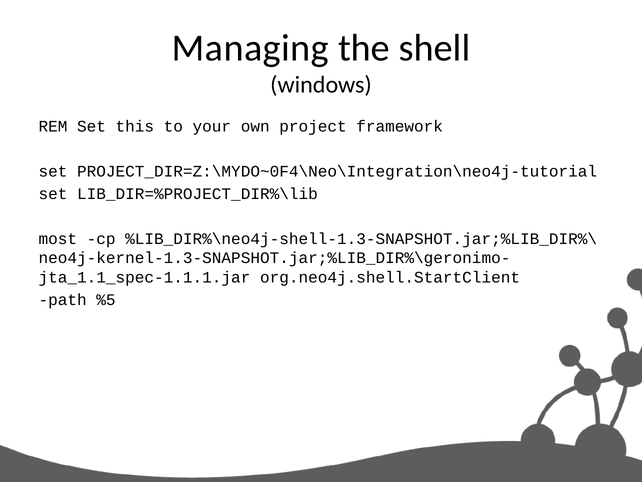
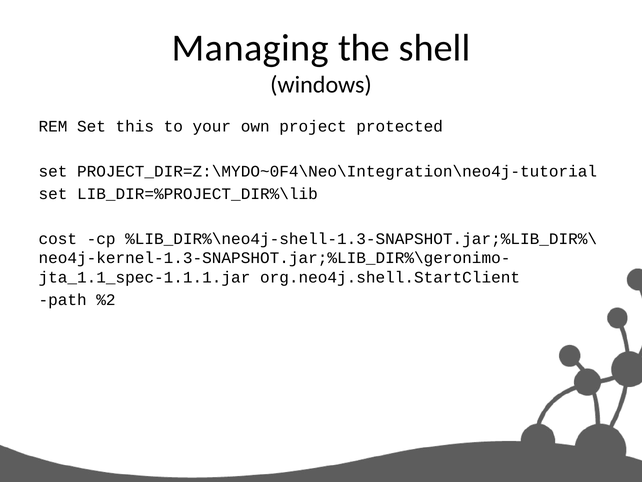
framework: framework -> protected
most: most -> cost
%5: %5 -> %2
